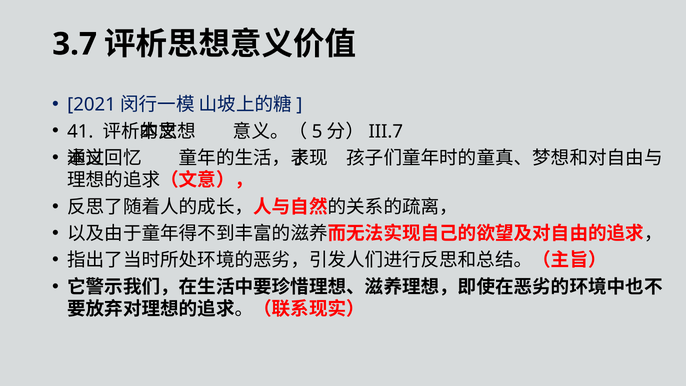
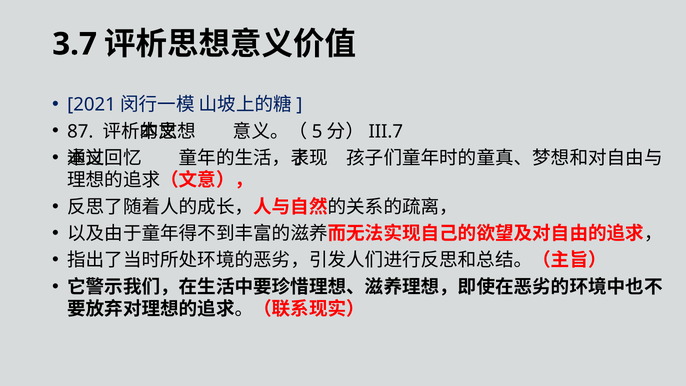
41: 41 -> 87
